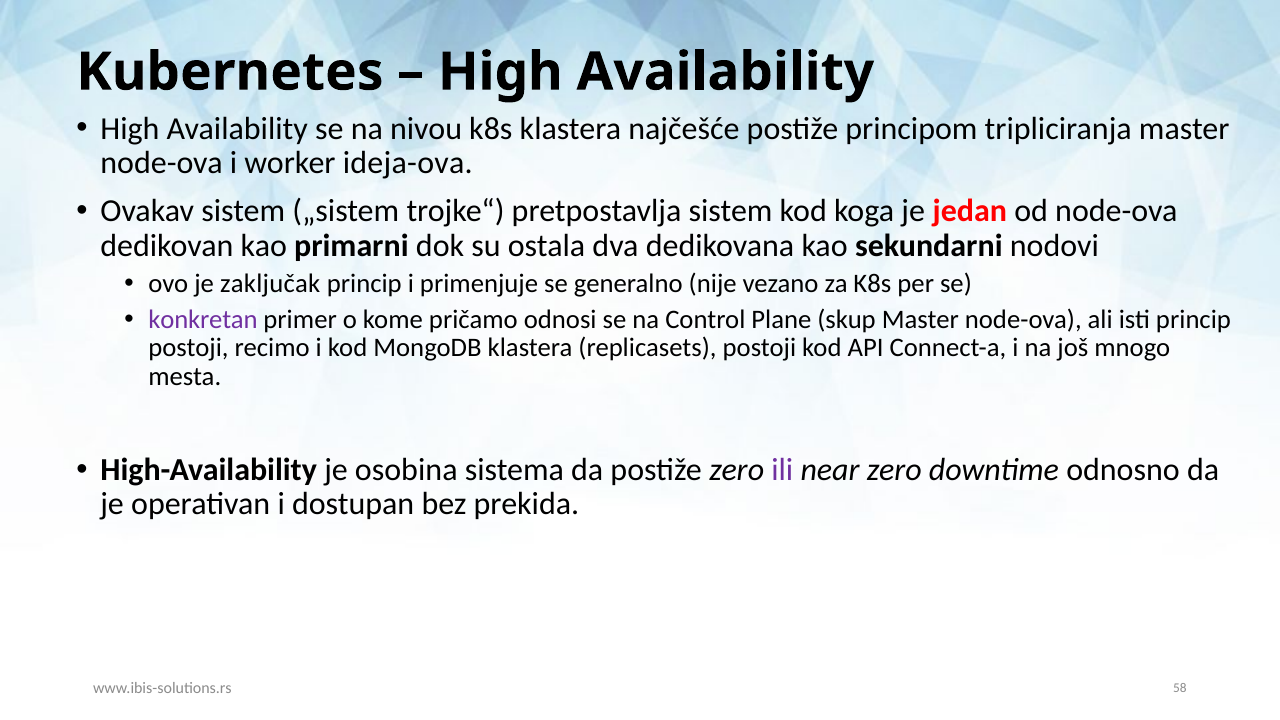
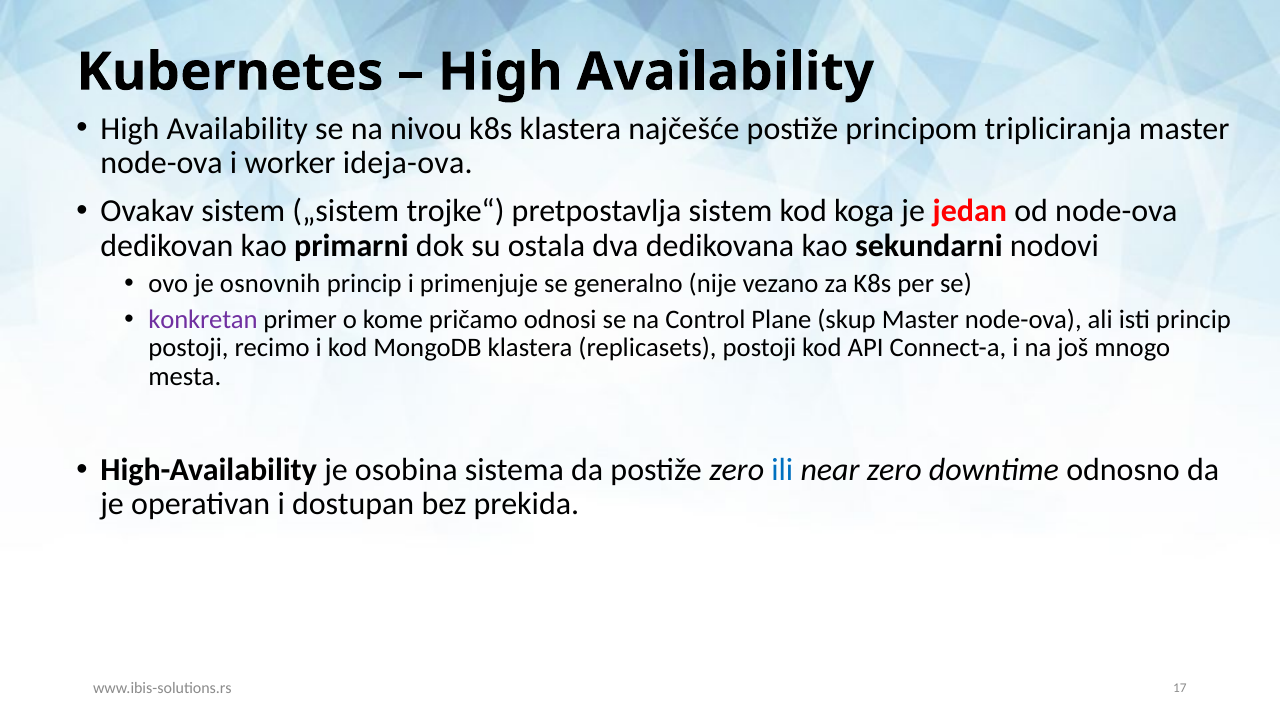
zaključak: zaključak -> osnovnih
ili colour: purple -> blue
58: 58 -> 17
